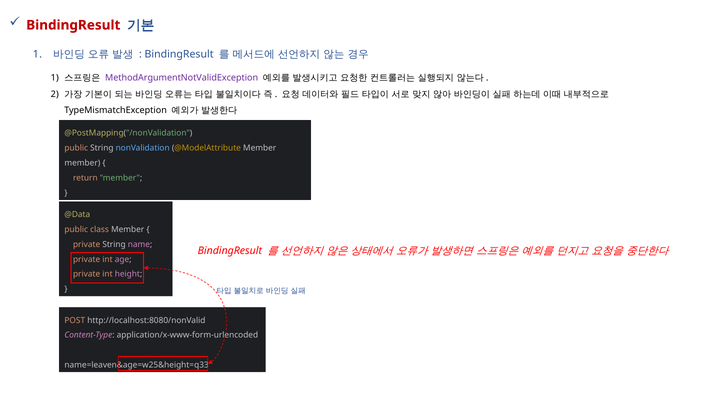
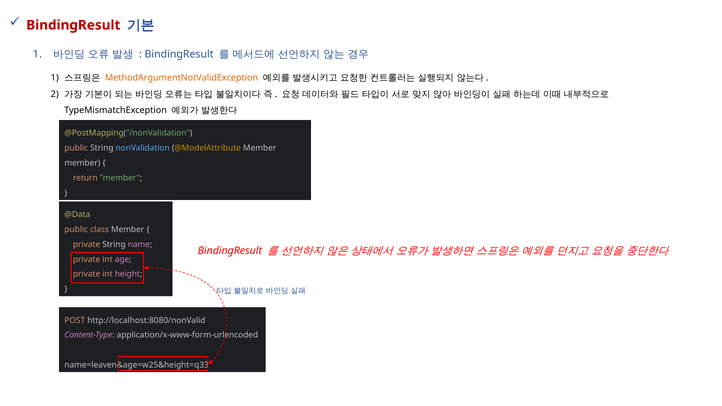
MethodArgumentNotValidException colour: purple -> orange
